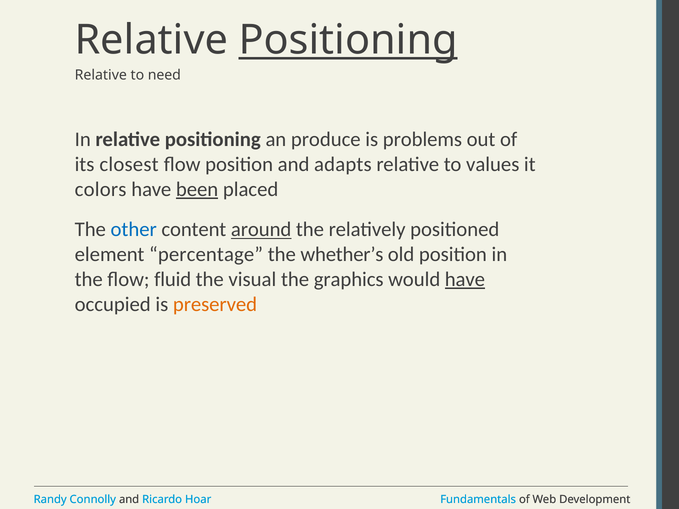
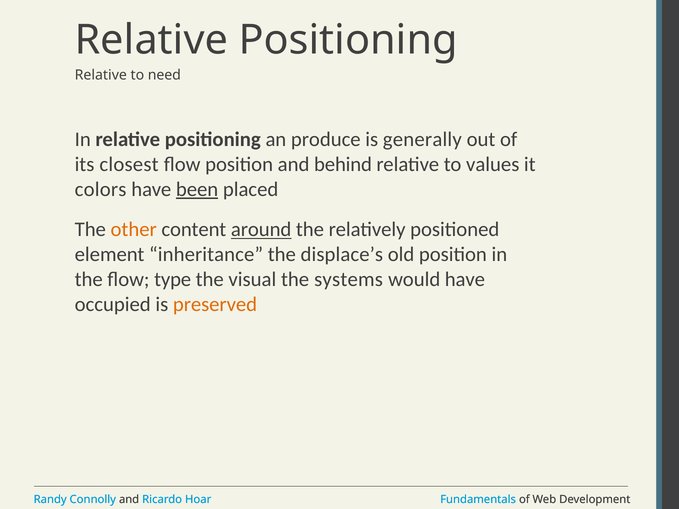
Positioning at (348, 40) underline: present -> none
problems: problems -> generally
adapts: adapts -> behind
other colour: blue -> orange
percentage: percentage -> inheritance
whether’s: whether’s -> displace’s
fluid: fluid -> type
graphics: graphics -> systems
have at (465, 279) underline: present -> none
